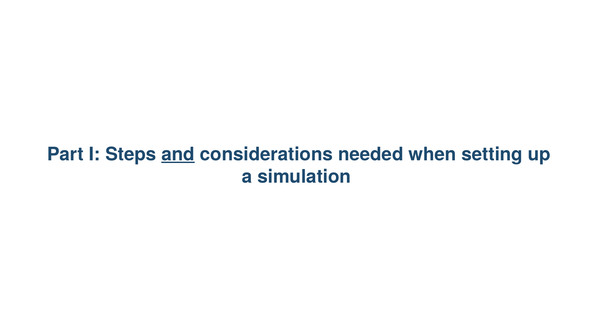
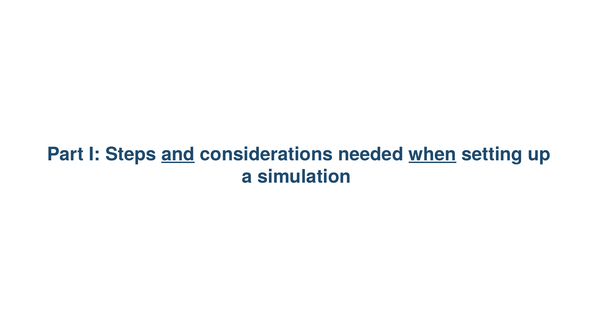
when underline: none -> present
